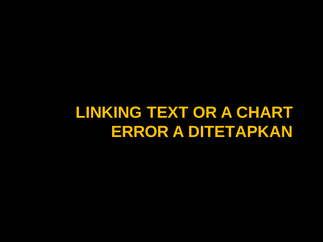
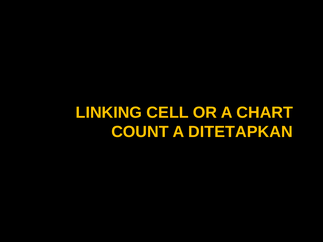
TEXT: TEXT -> CELL
ERROR: ERROR -> COUNT
